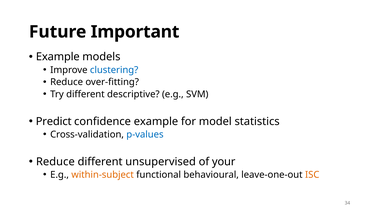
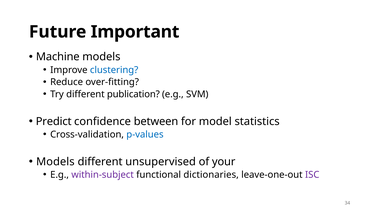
Example at (58, 57): Example -> Machine
descriptive: descriptive -> publication
confidence example: example -> between
Reduce at (55, 162): Reduce -> Models
within-subject colour: orange -> purple
behavioural: behavioural -> dictionaries
ISC colour: orange -> purple
